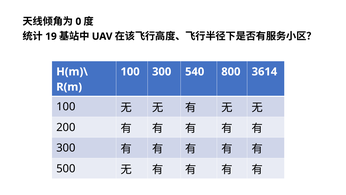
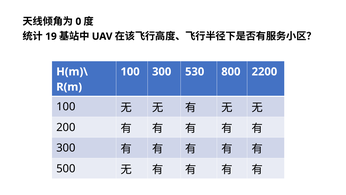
540: 540 -> 530
3614: 3614 -> 2200
